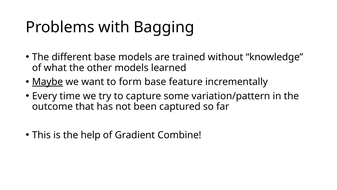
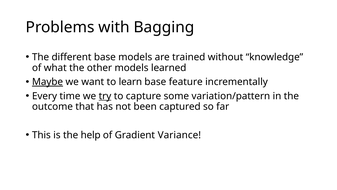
form: form -> learn
try underline: none -> present
Combine: Combine -> Variance
